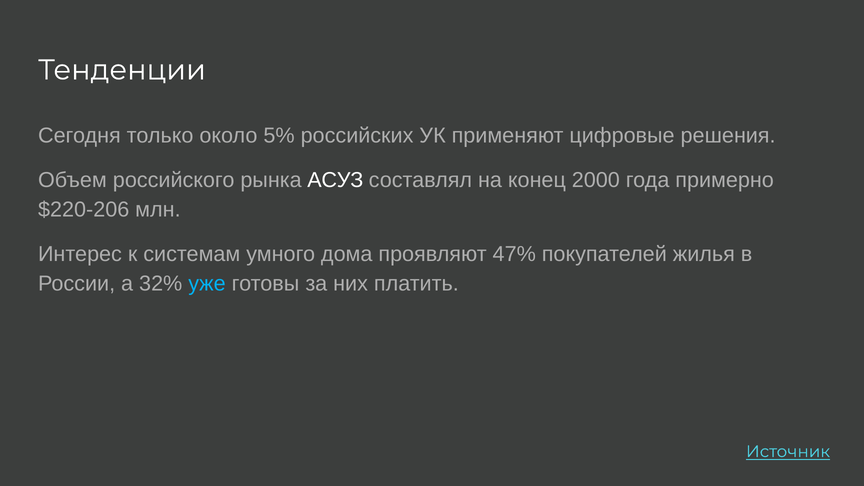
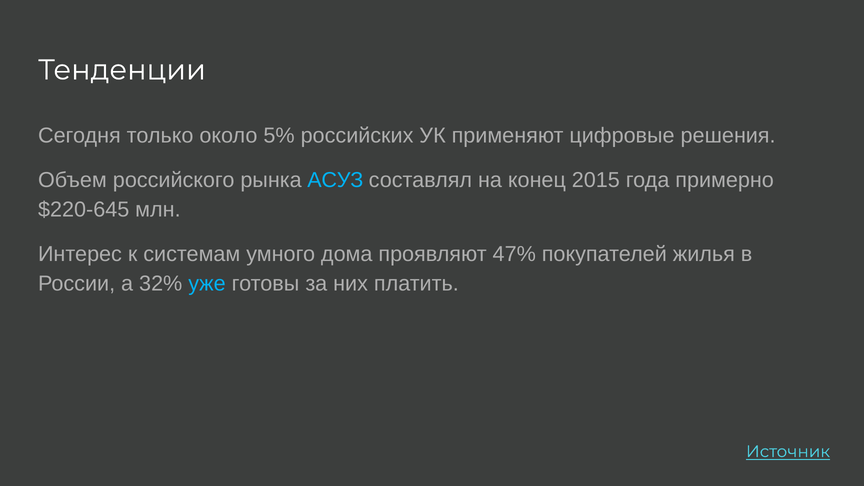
АСУЗ colour: white -> light blue
2000: 2000 -> 2015
$220-206: $220-206 -> $220-645
